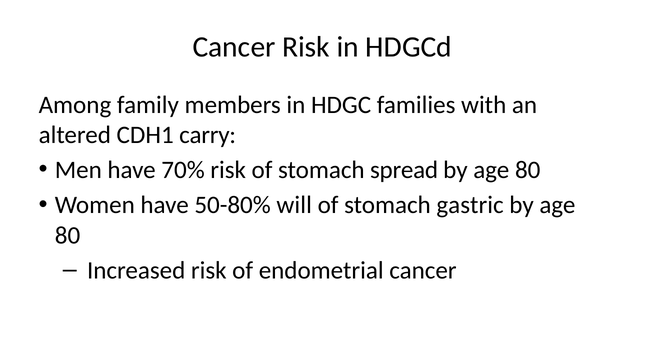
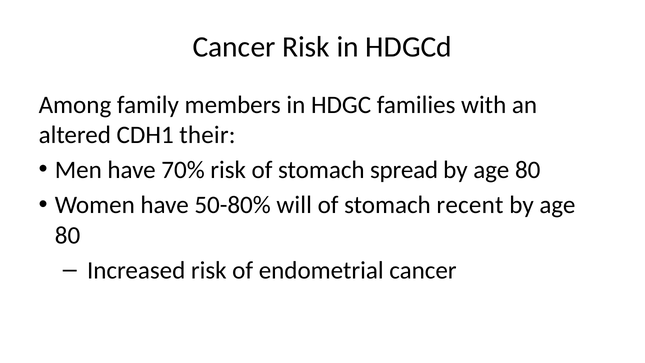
carry: carry -> their
gastric: gastric -> recent
